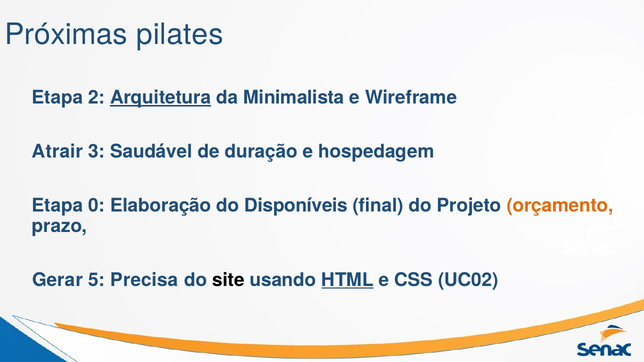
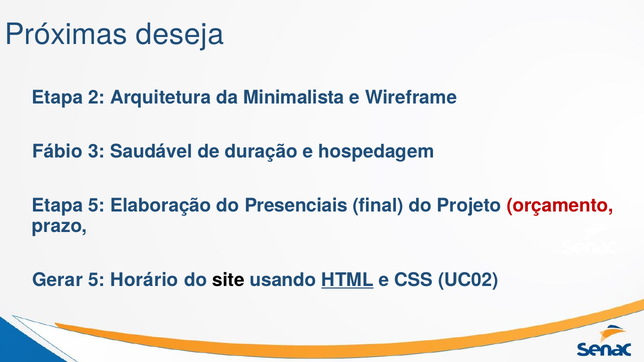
pilates: pilates -> deseja
Arquitetura underline: present -> none
Atrair: Atrair -> Fábio
Etapa 0: 0 -> 5
Disponíveis: Disponíveis -> Presenciais
orçamento colour: orange -> red
Precisa: Precisa -> Horário
